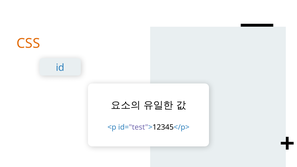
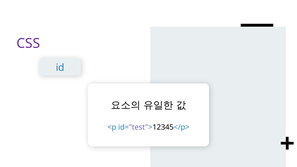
CSS colour: orange -> purple
